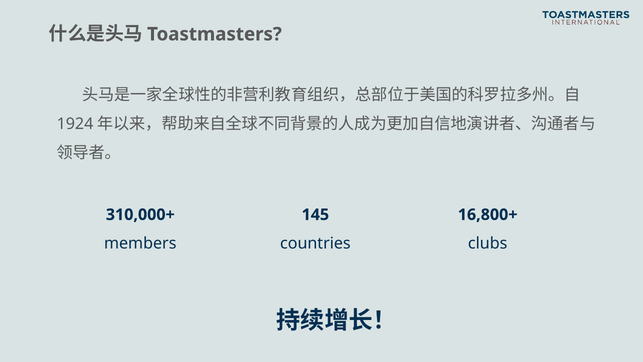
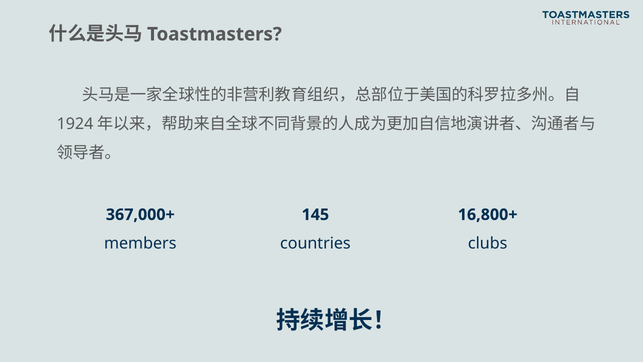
310,000+: 310,000+ -> 367,000+
